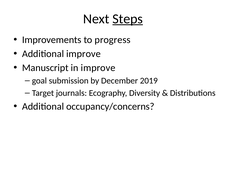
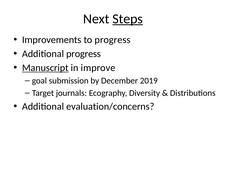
Additional improve: improve -> progress
Manuscript underline: none -> present
occupancy/concerns: occupancy/concerns -> evaluation/concerns
